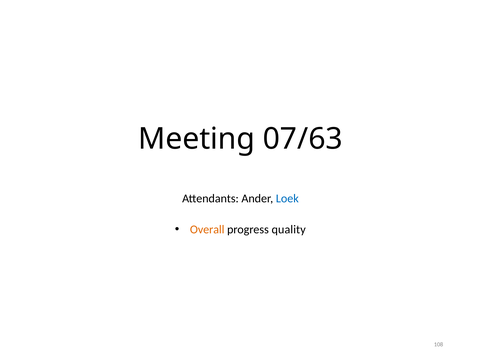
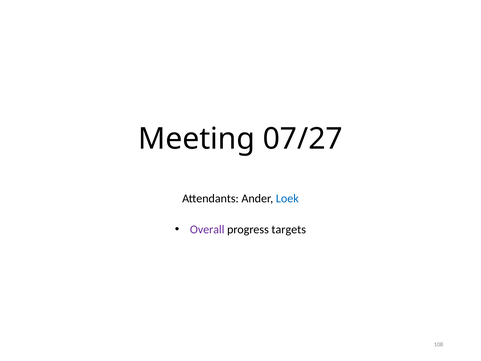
07/63: 07/63 -> 07/27
Overall colour: orange -> purple
quality: quality -> targets
